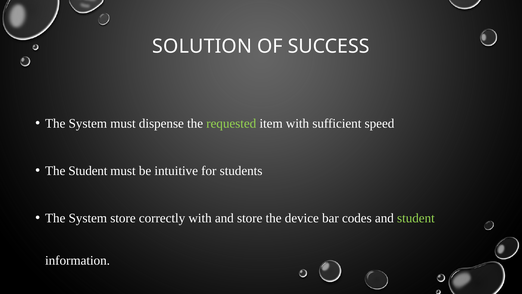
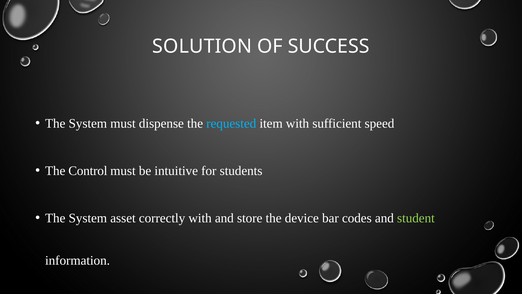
requested colour: light green -> light blue
The Student: Student -> Control
System store: store -> asset
